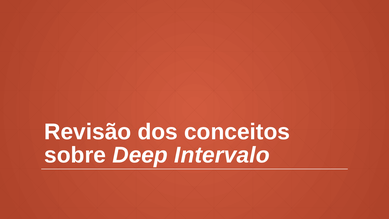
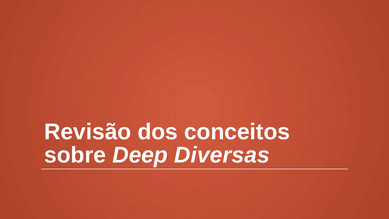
Intervalo: Intervalo -> Diversas
